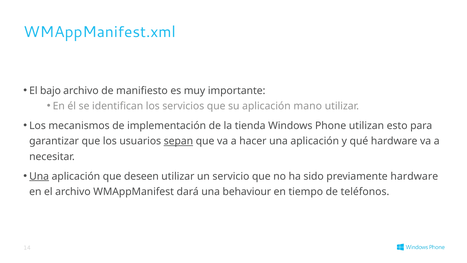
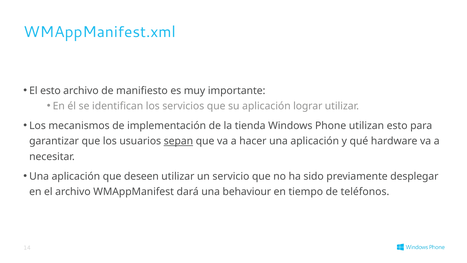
El bajo: bajo -> esto
mano: mano -> lograr
Una at (39, 176) underline: present -> none
previamente hardware: hardware -> desplegar
